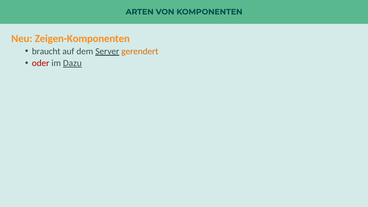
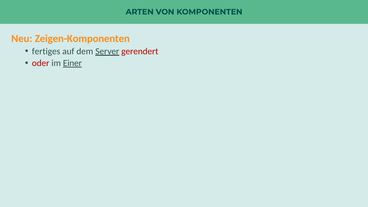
braucht: braucht -> fertiges
gerendert colour: orange -> red
Dazu: Dazu -> Einer
